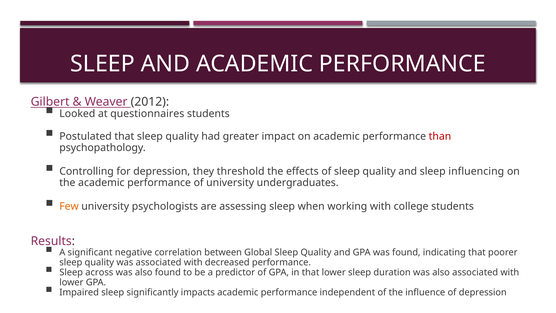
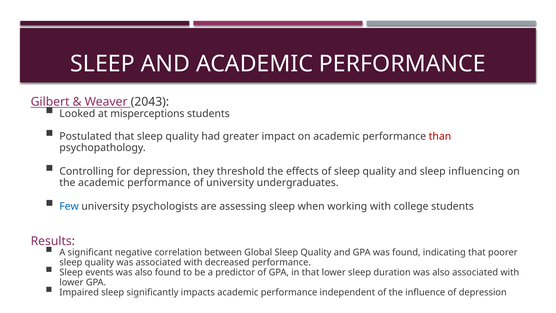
2012: 2012 -> 2043
questionnaires: questionnaires -> misperceptions
Few colour: orange -> blue
across: across -> events
